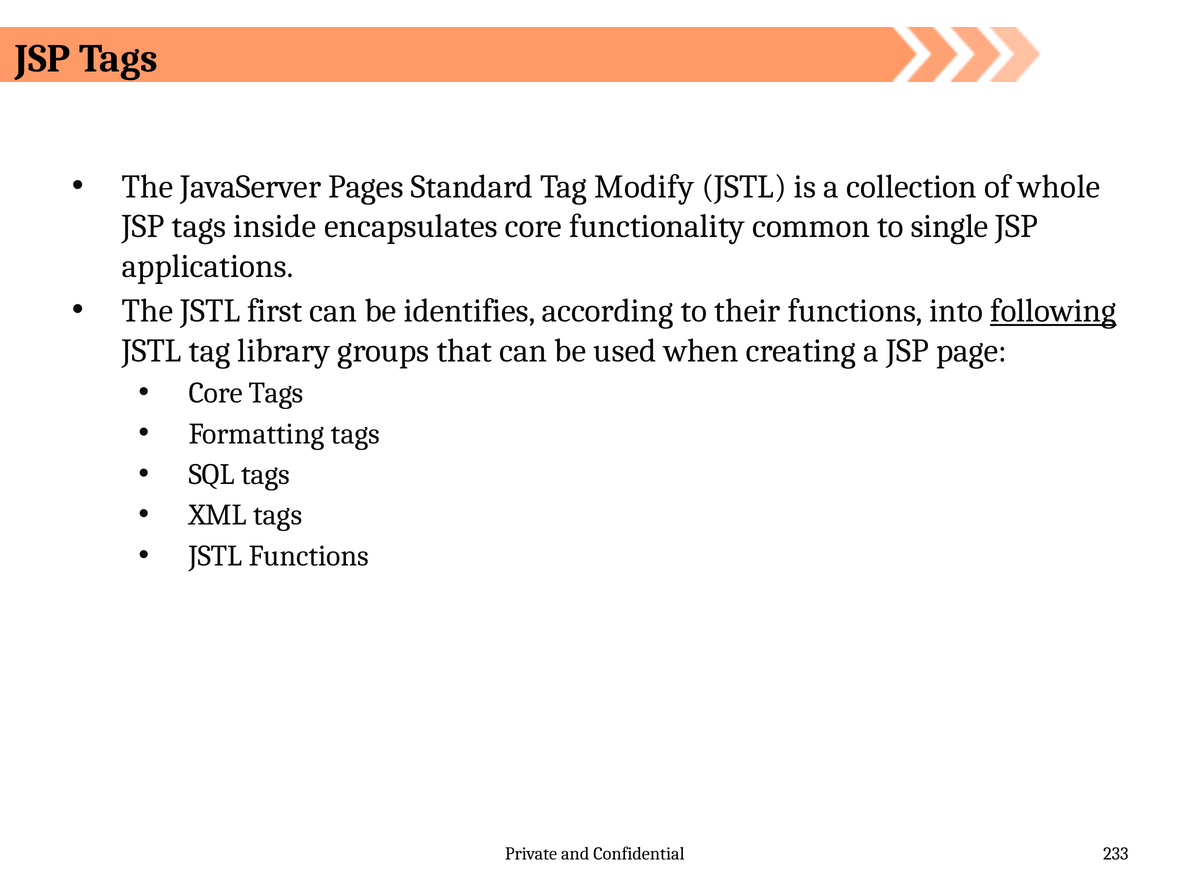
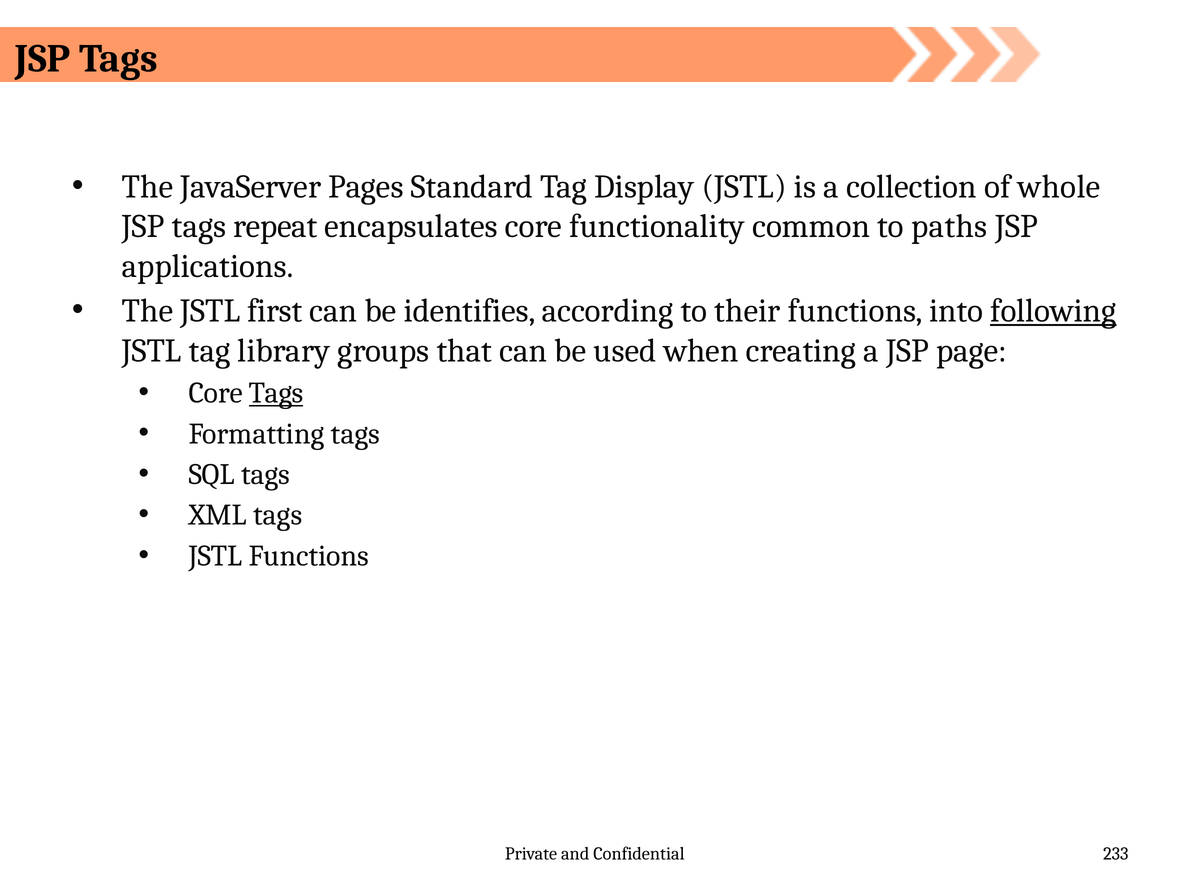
Modify: Modify -> Display
inside: inside -> repeat
single: single -> paths
Tags at (276, 393) underline: none -> present
